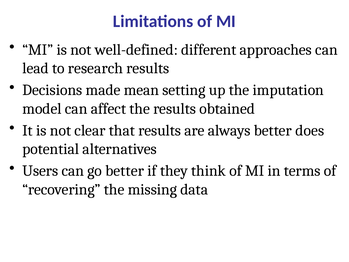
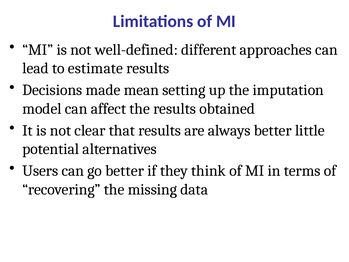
research: research -> estimate
does: does -> little
